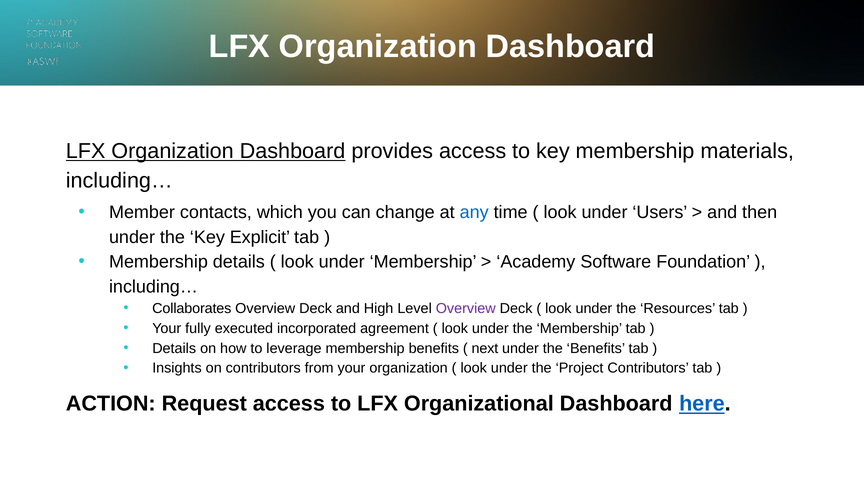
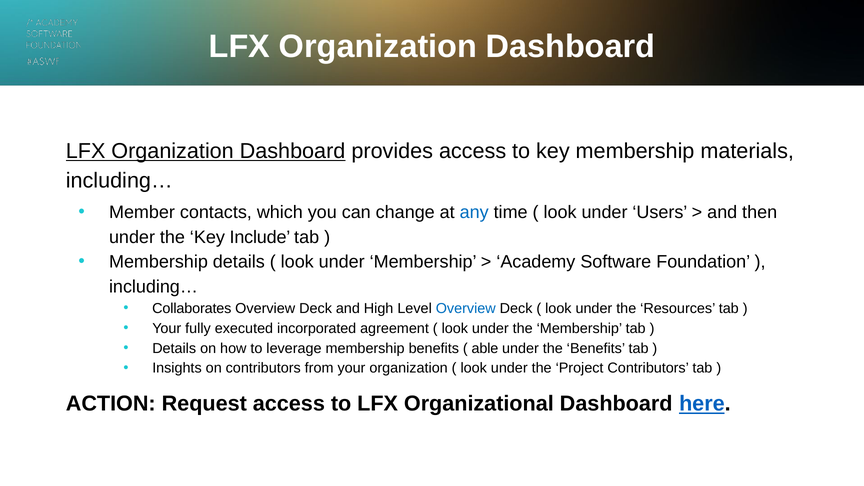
Explicit: Explicit -> Include
Overview at (466, 309) colour: purple -> blue
next: next -> able
